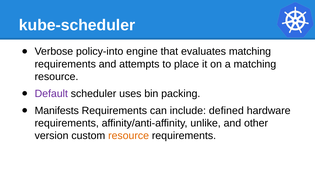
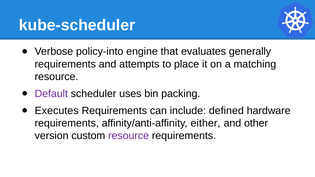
evaluates matching: matching -> generally
Manifests: Manifests -> Executes
unlike: unlike -> either
resource at (129, 136) colour: orange -> purple
